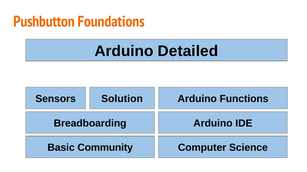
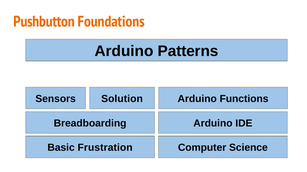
Detailed: Detailed -> Patterns
Community: Community -> Frustration
